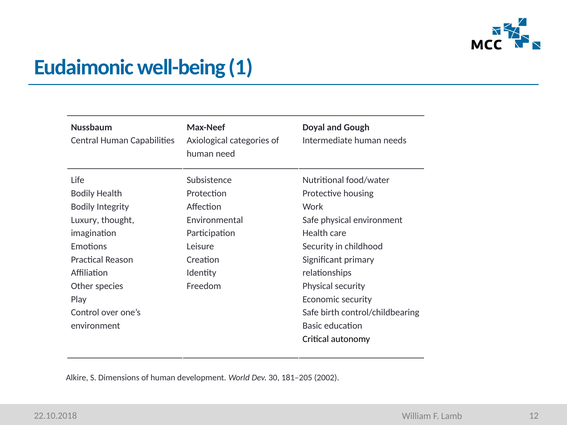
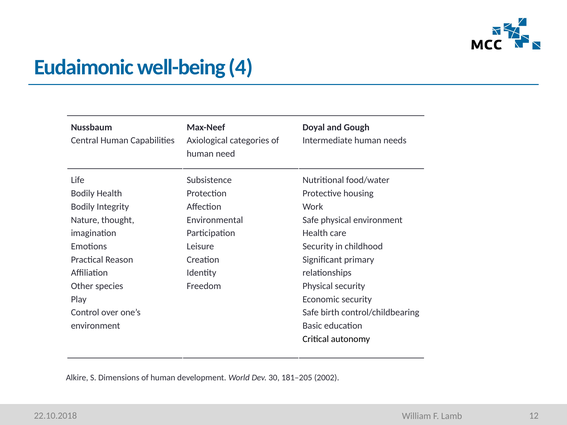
1: 1 -> 4
Luxury: Luxury -> Nature
